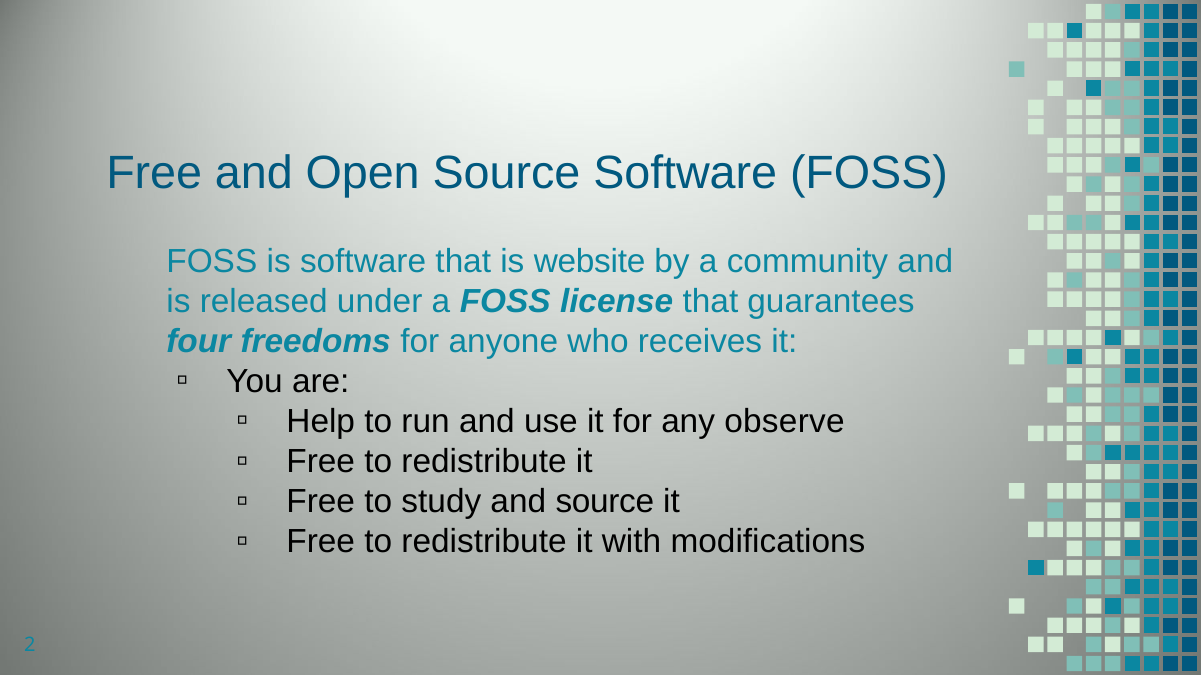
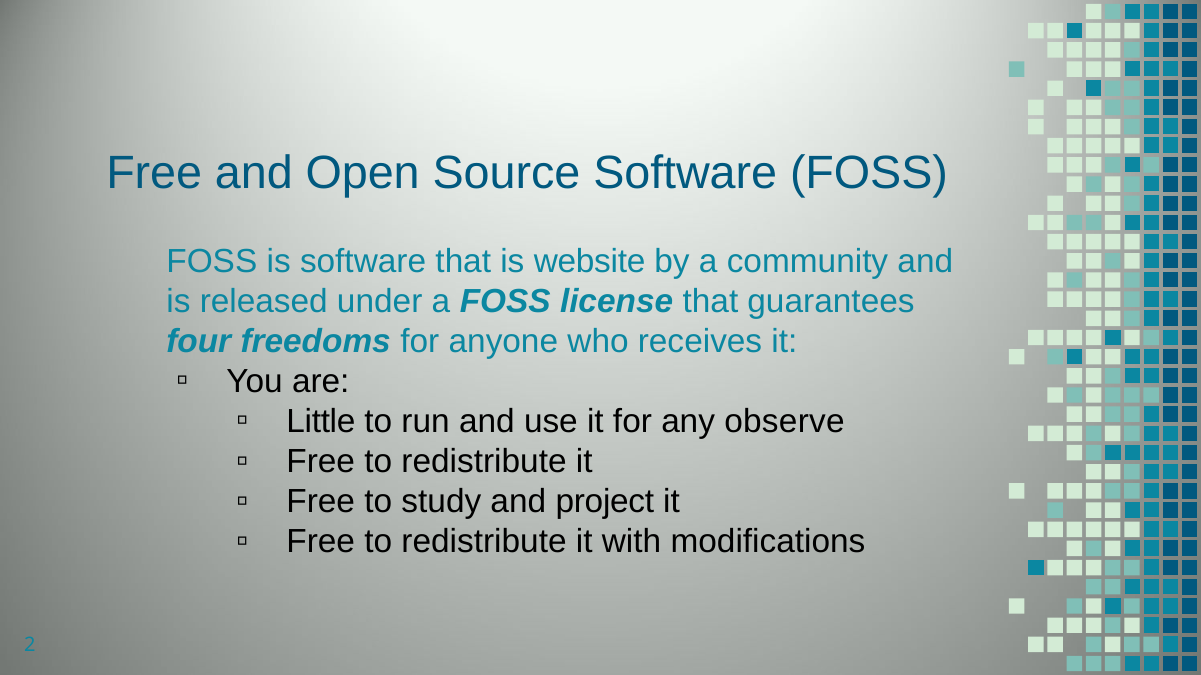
Help: Help -> Little
and source: source -> project
